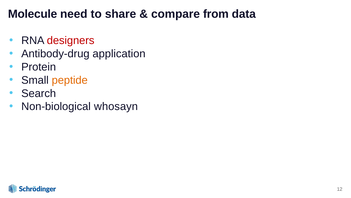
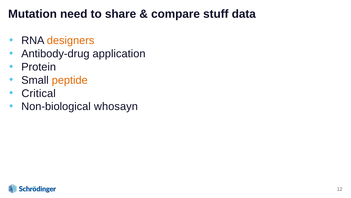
Molecule: Molecule -> Mutation
from: from -> stuff
designers colour: red -> orange
Search: Search -> Critical
